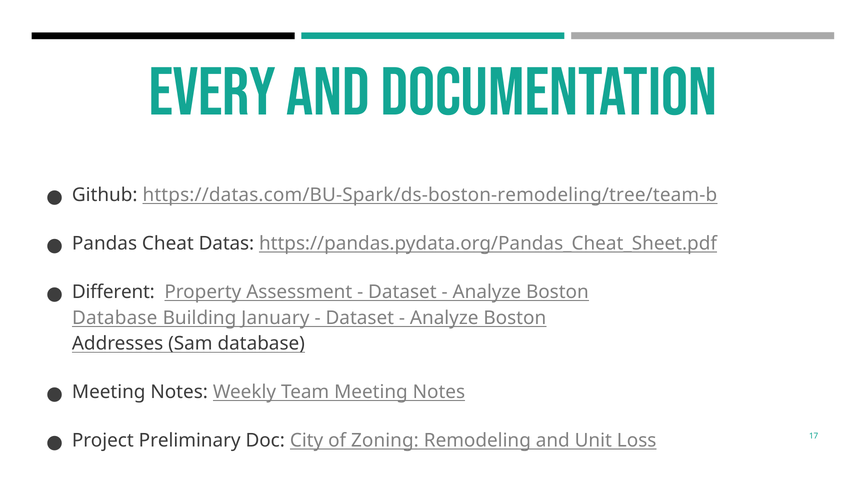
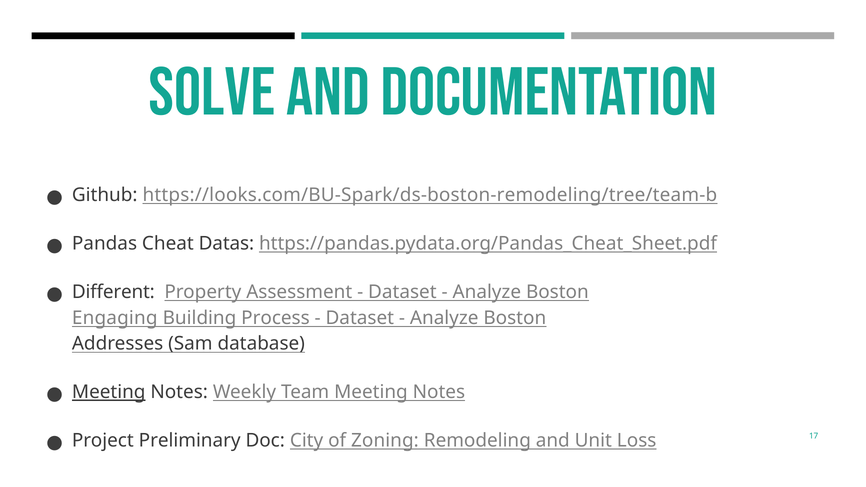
Every: Every -> Solve
https://datas.com/BU-Spark/ds-boston-remodeling/tree/team-b: https://datas.com/BU-Spark/ds-boston-remodeling/tree/team-b -> https://looks.com/BU-Spark/ds-boston-remodeling/tree/team-b
Database at (115, 318): Database -> Engaging
January: January -> Process
Meeting at (109, 392) underline: none -> present
